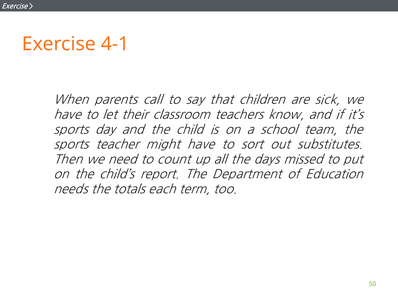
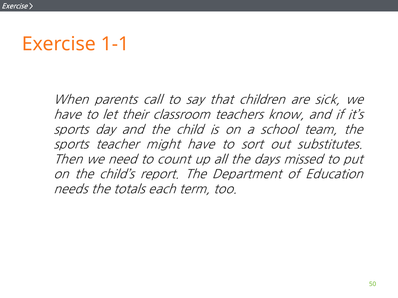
4-1: 4-1 -> 1-1
